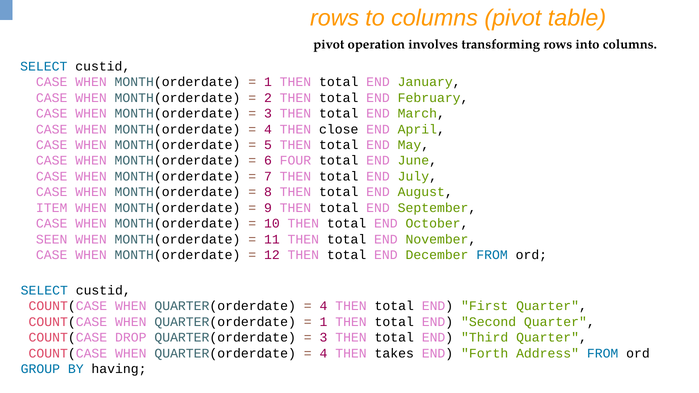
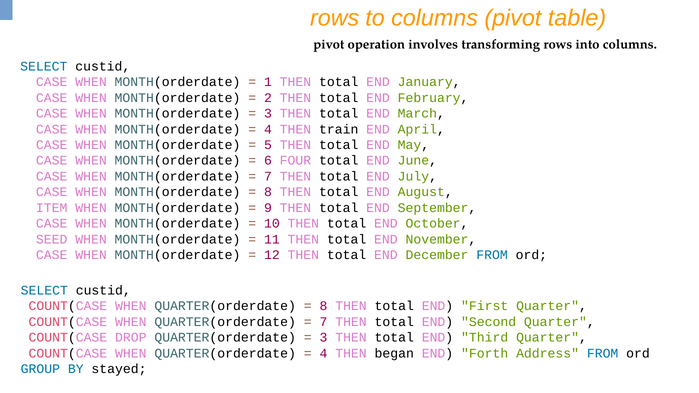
close: close -> train
SEEN: SEEN -> SEED
4 at (323, 306): 4 -> 8
1 at (323, 322): 1 -> 7
takes: takes -> began
having: having -> stayed
